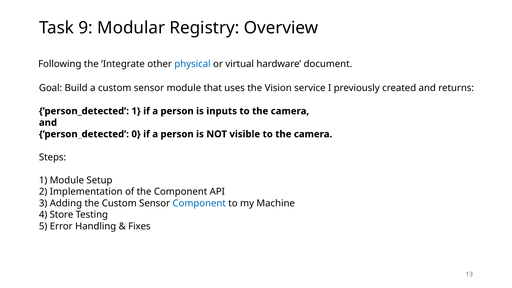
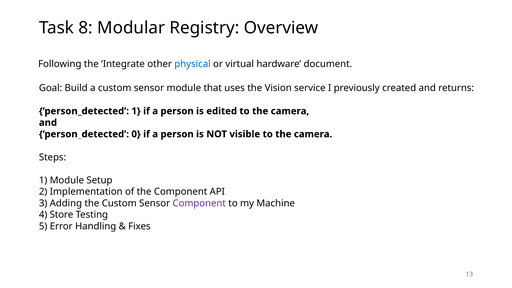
9: 9 -> 8
inputs: inputs -> edited
Component at (199, 203) colour: blue -> purple
